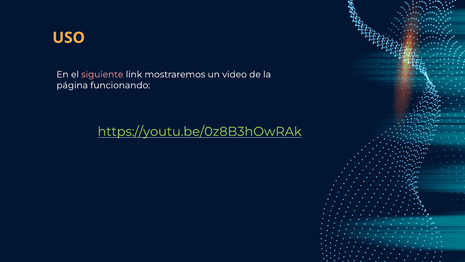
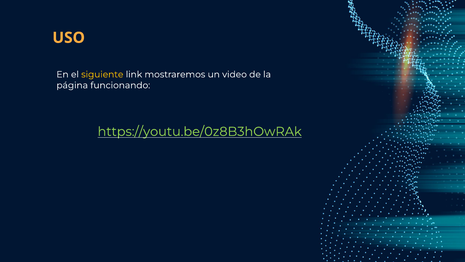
siguiente colour: pink -> yellow
